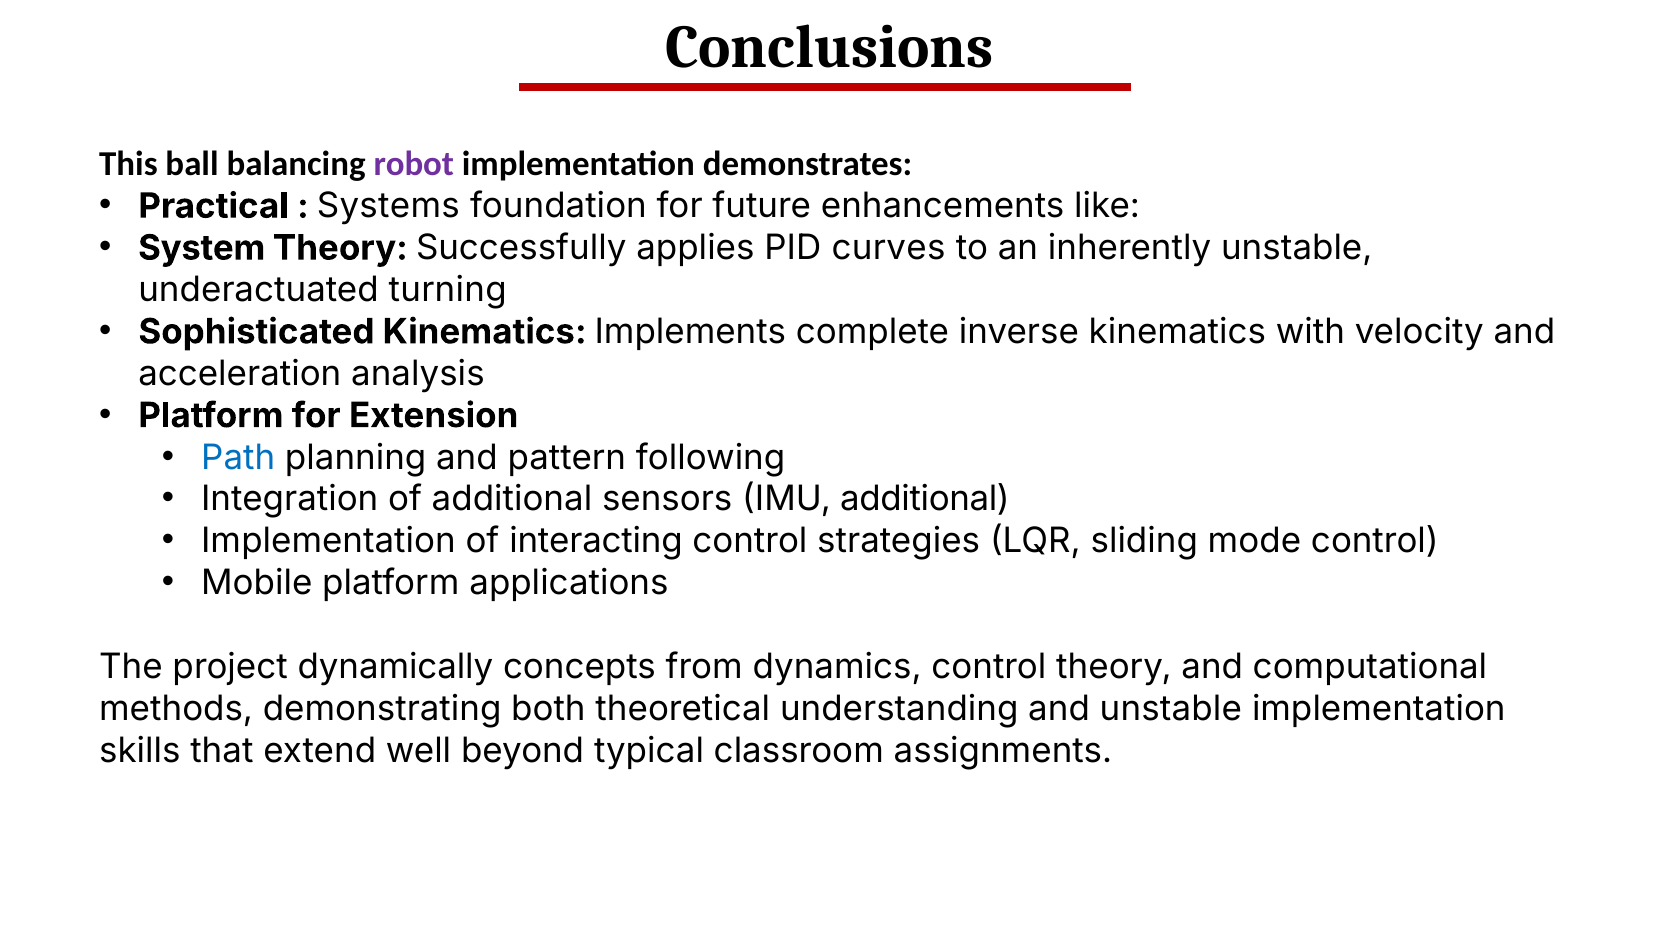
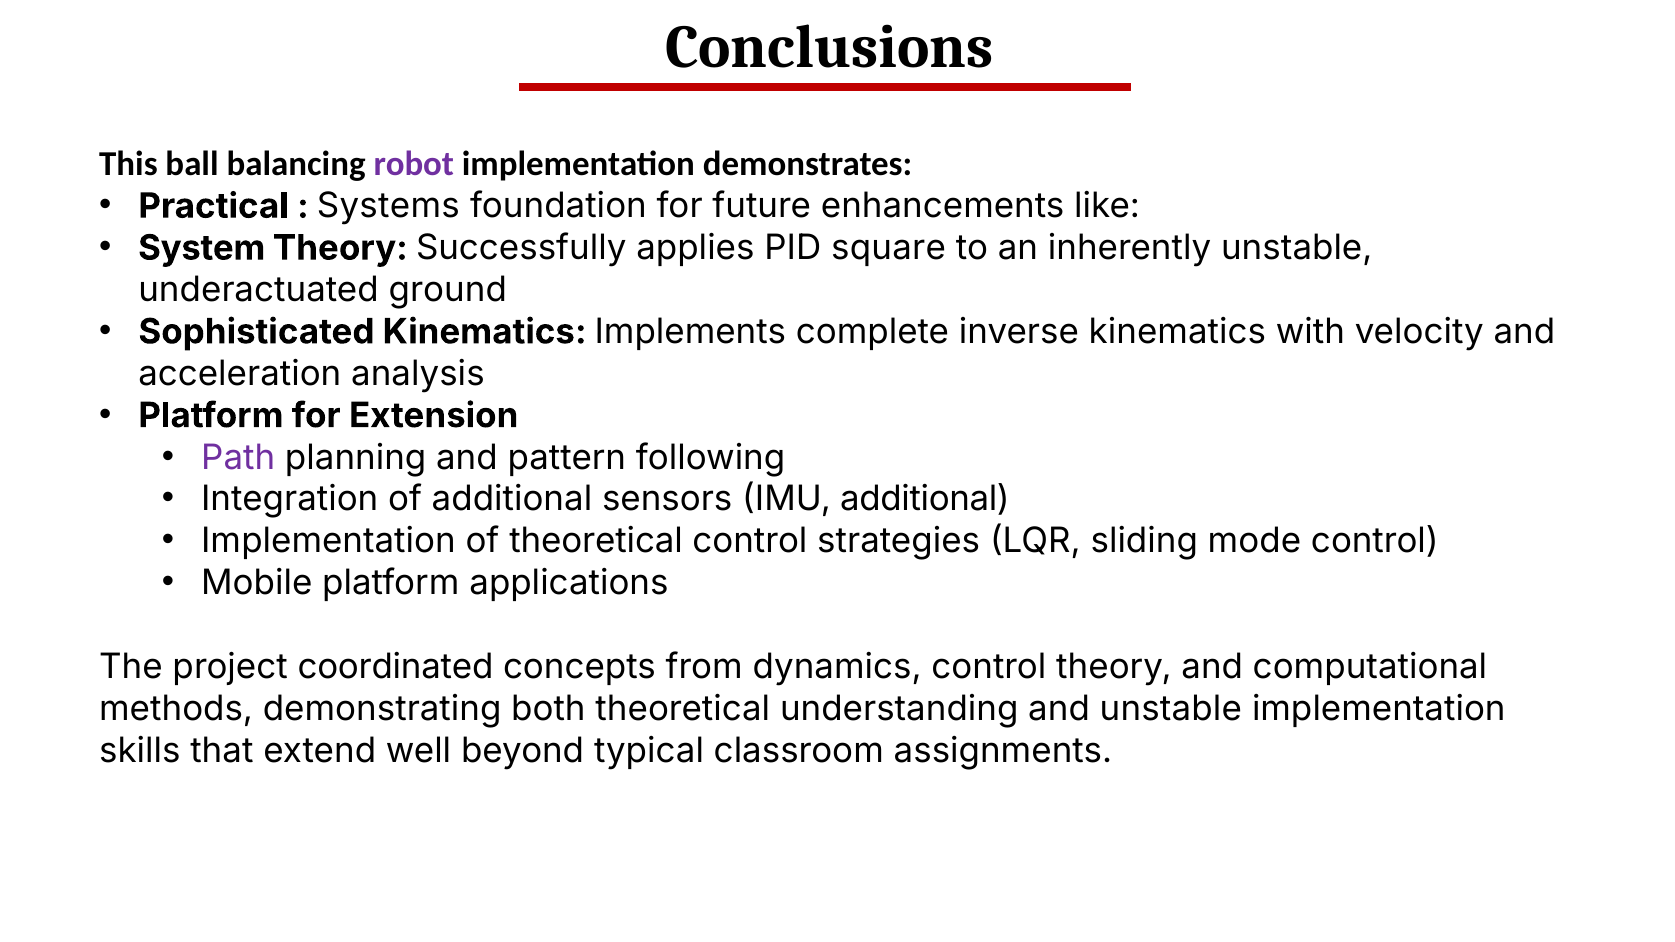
curves: curves -> square
turning: turning -> ground
Path colour: blue -> purple
of interacting: interacting -> theoretical
dynamically: dynamically -> coordinated
